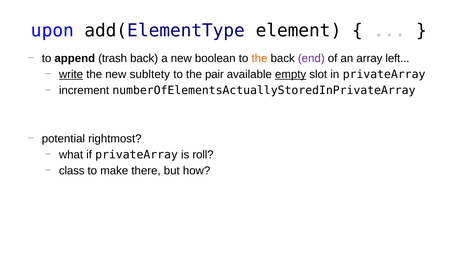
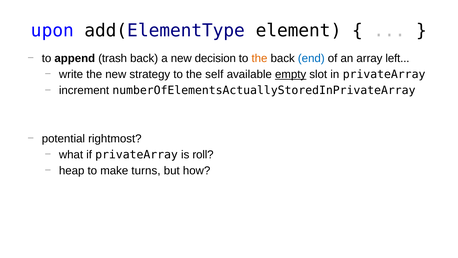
boolean: boolean -> decision
end colour: purple -> blue
write underline: present -> none
subltety: subltety -> strategy
pair: pair -> self
class: class -> heap
there: there -> turns
